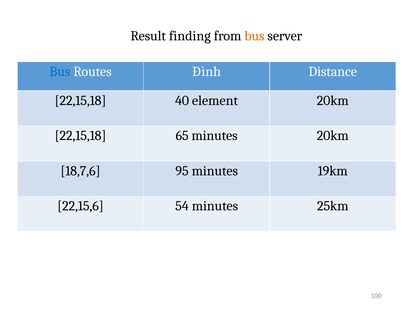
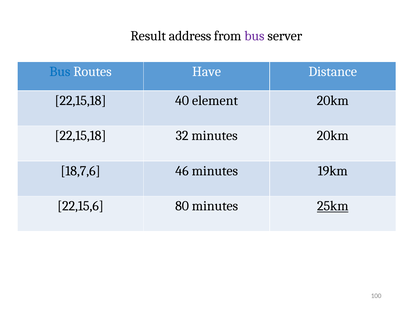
finding: finding -> address
bus at (254, 36) colour: orange -> purple
Đình: Đình -> Have
65: 65 -> 32
95: 95 -> 46
54: 54 -> 80
25km underline: none -> present
